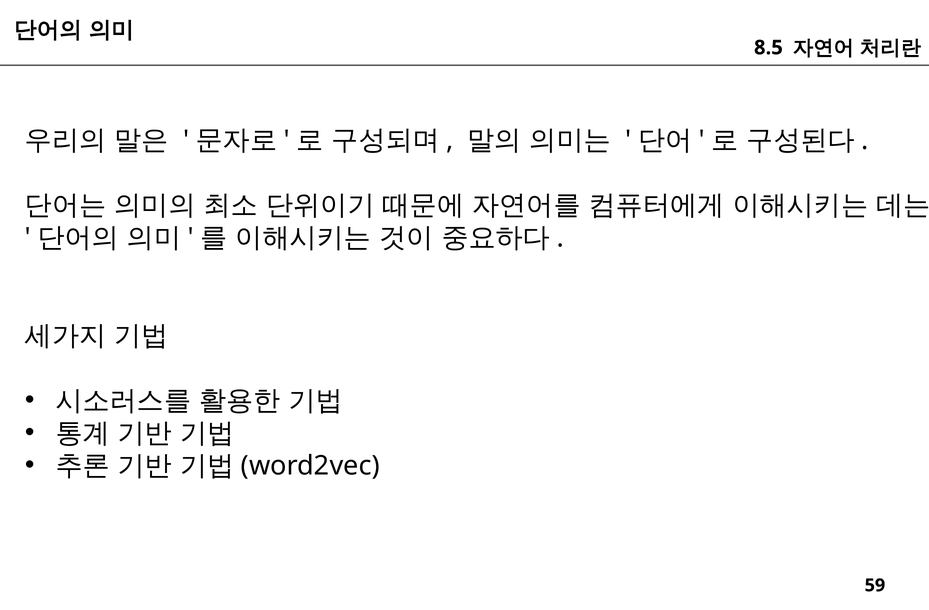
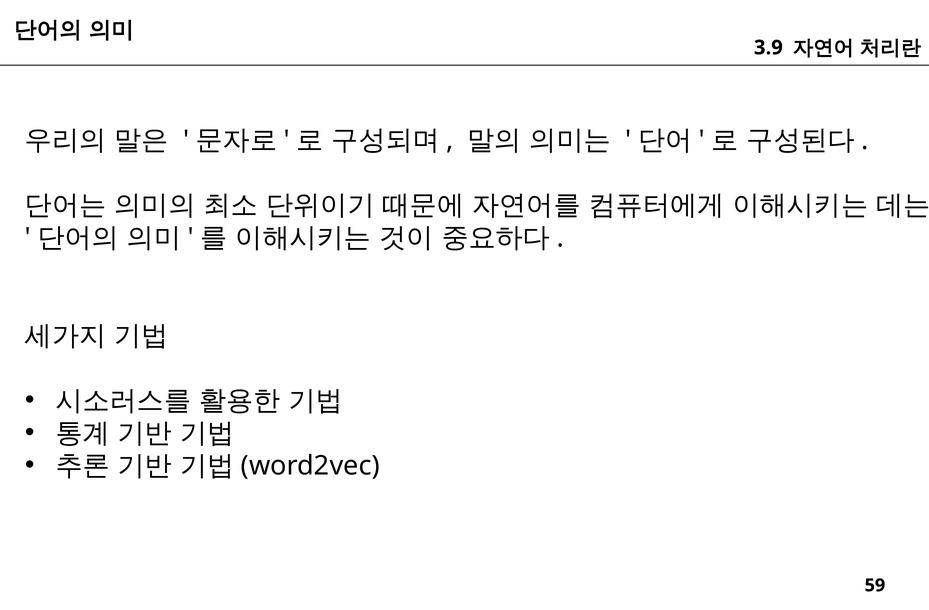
8.5: 8.5 -> 3.9
